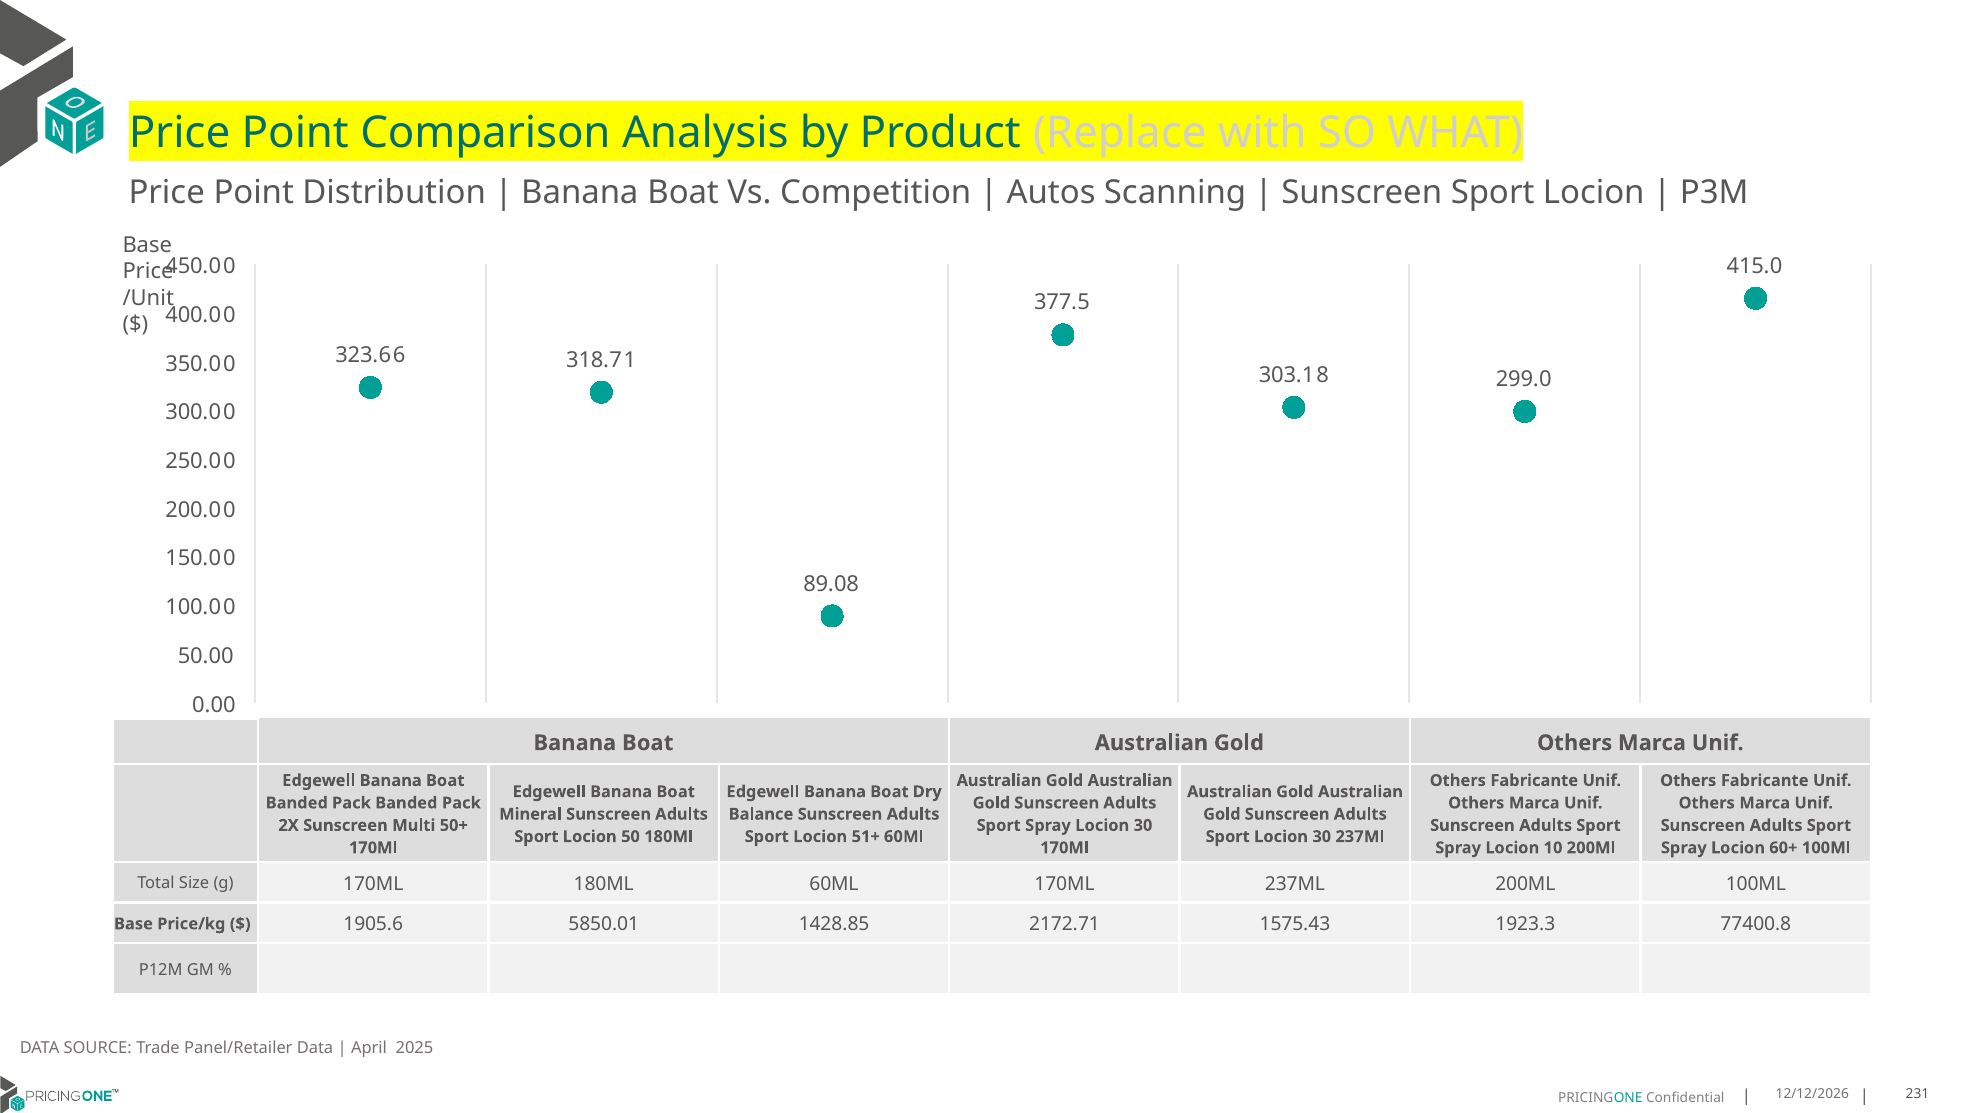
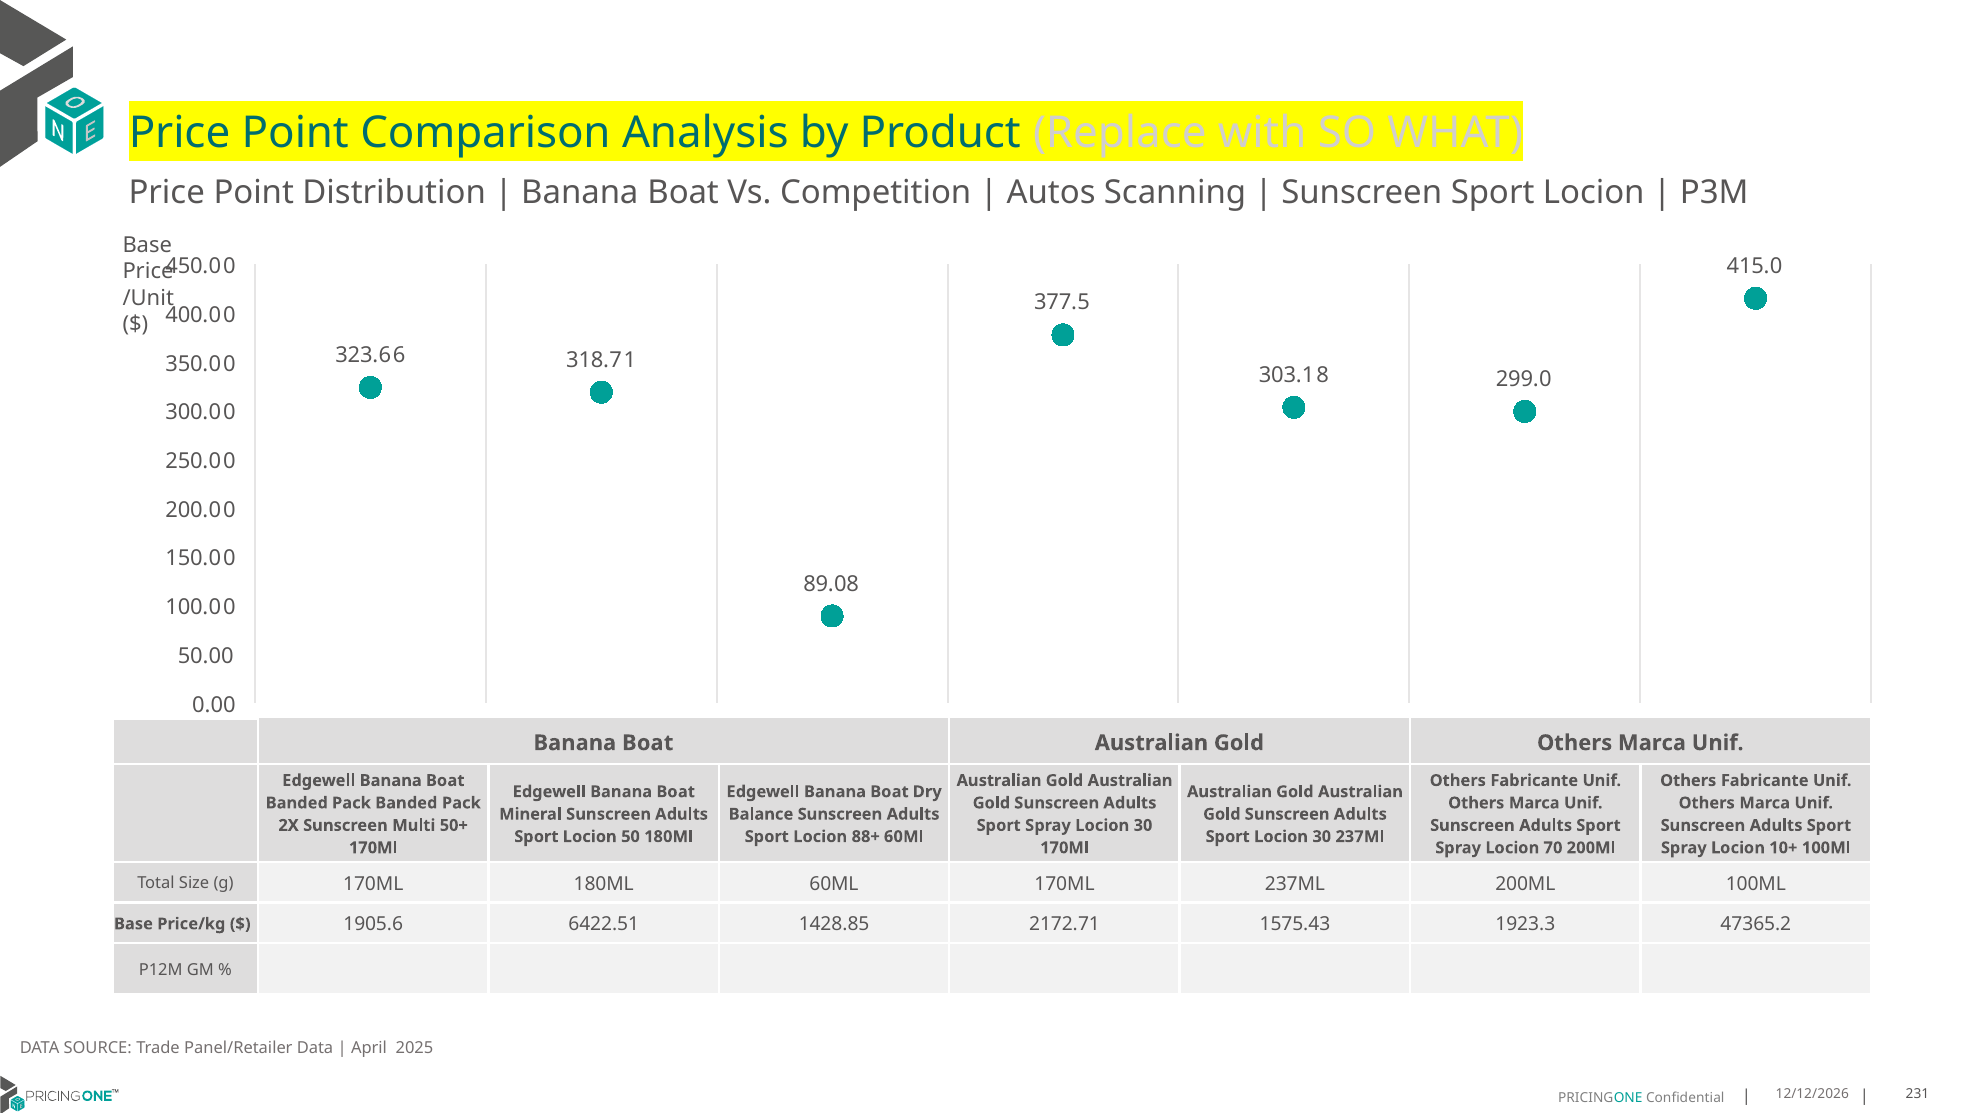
51+: 51+ -> 88+
10: 10 -> 70
60+: 60+ -> 10+
5850.01: 5850.01 -> 6422.51
77400.8: 77400.8 -> 47365.2
